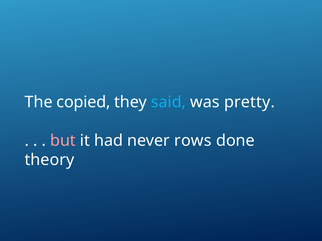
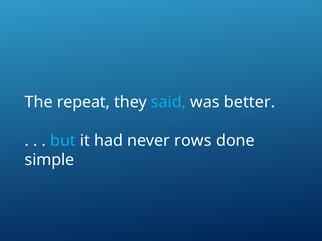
copied: copied -> repeat
pretty: pretty -> better
but colour: pink -> light blue
theory: theory -> simple
